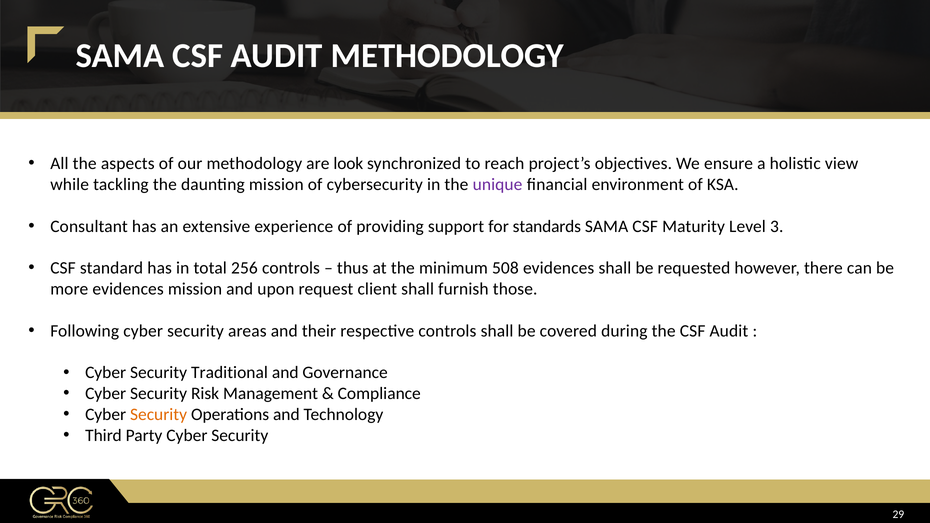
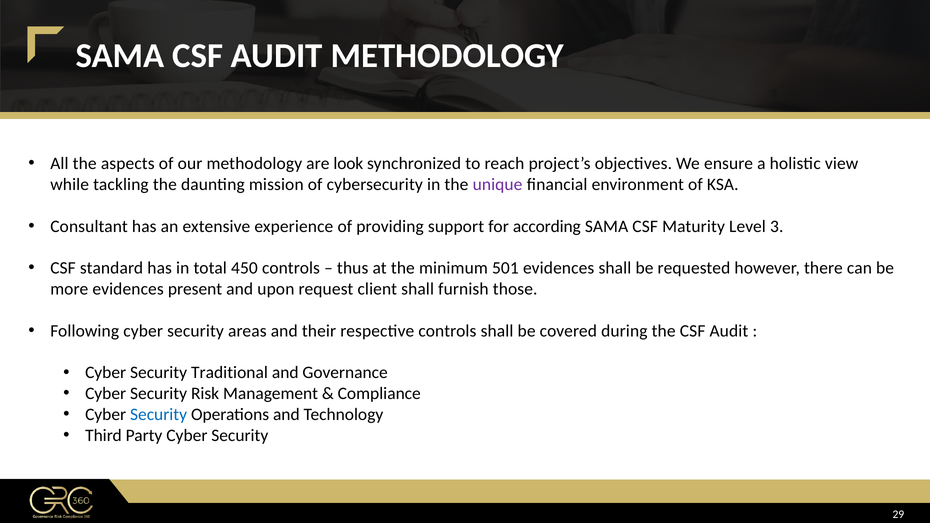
standards: standards -> according
256: 256 -> 450
508: 508 -> 501
evidences mission: mission -> present
Security at (159, 415) colour: orange -> blue
